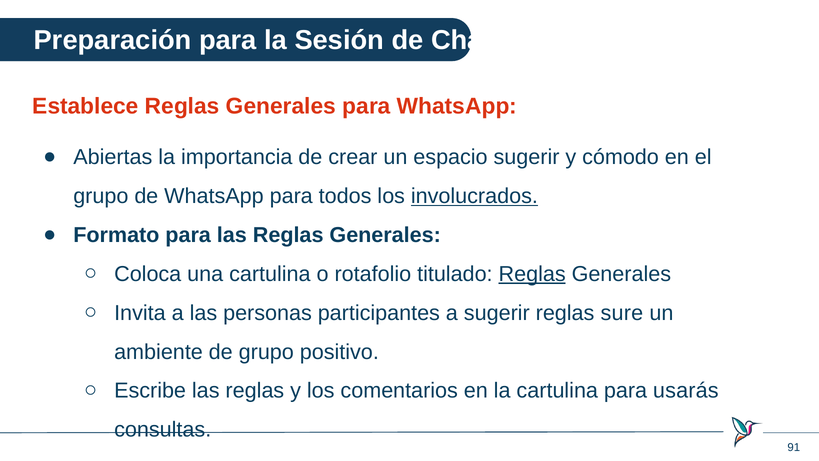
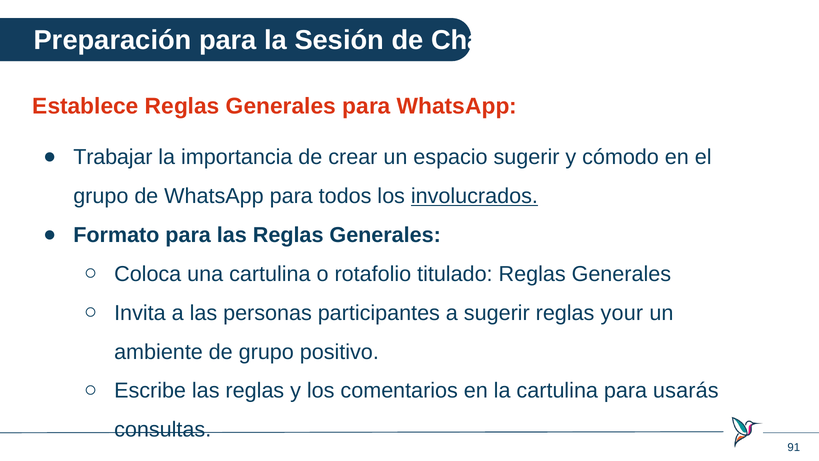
Abiertas: Abiertas -> Trabajar
Reglas at (532, 274) underline: present -> none
sure: sure -> your
